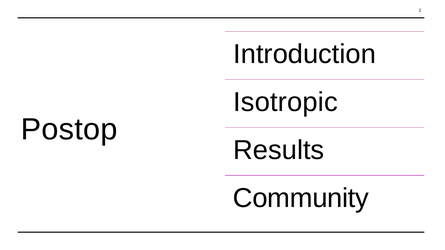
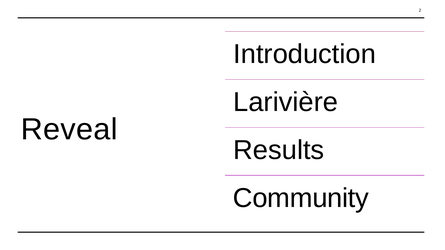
Isotropic: Isotropic -> Larivière
Postop: Postop -> Reveal
